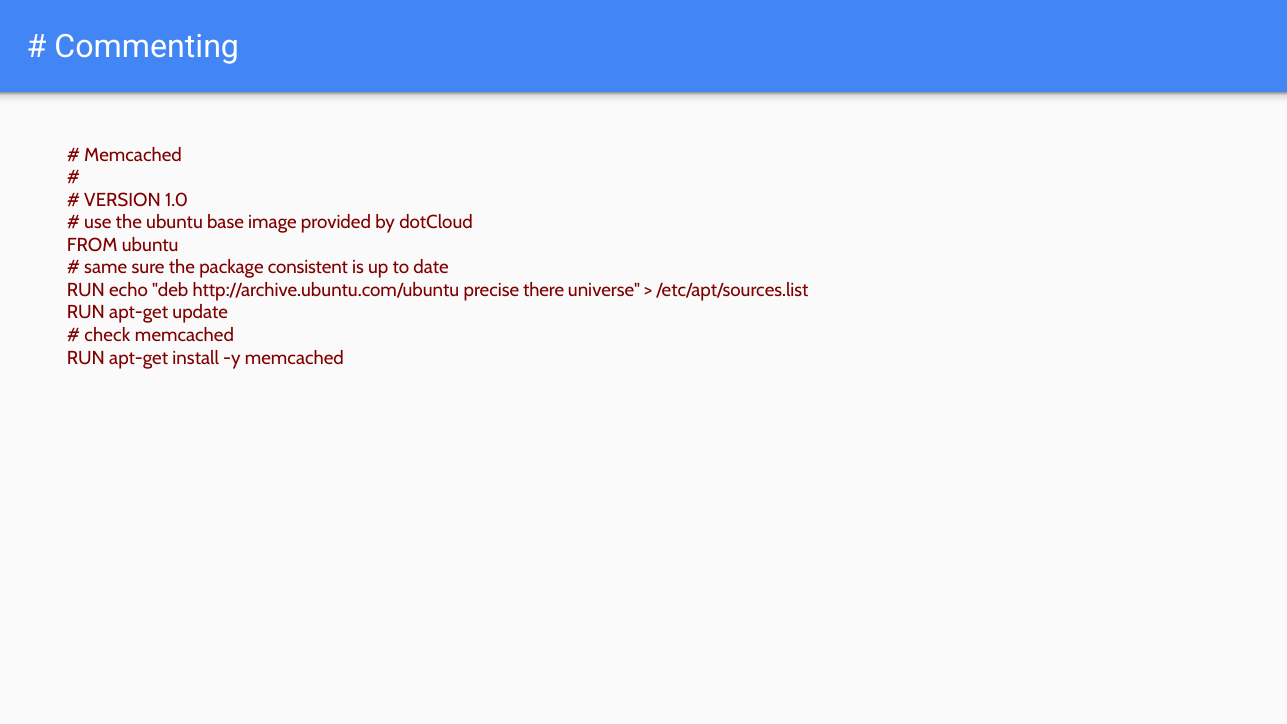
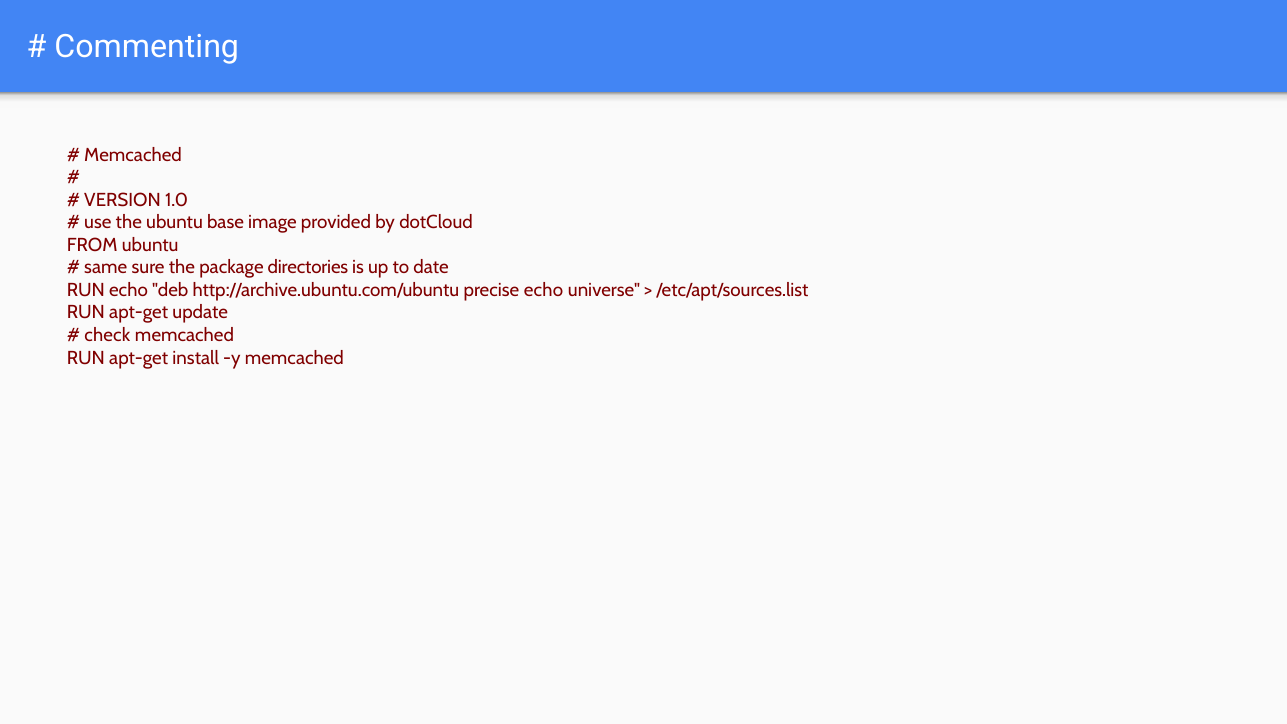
consistent: consistent -> directories
precise there: there -> echo
